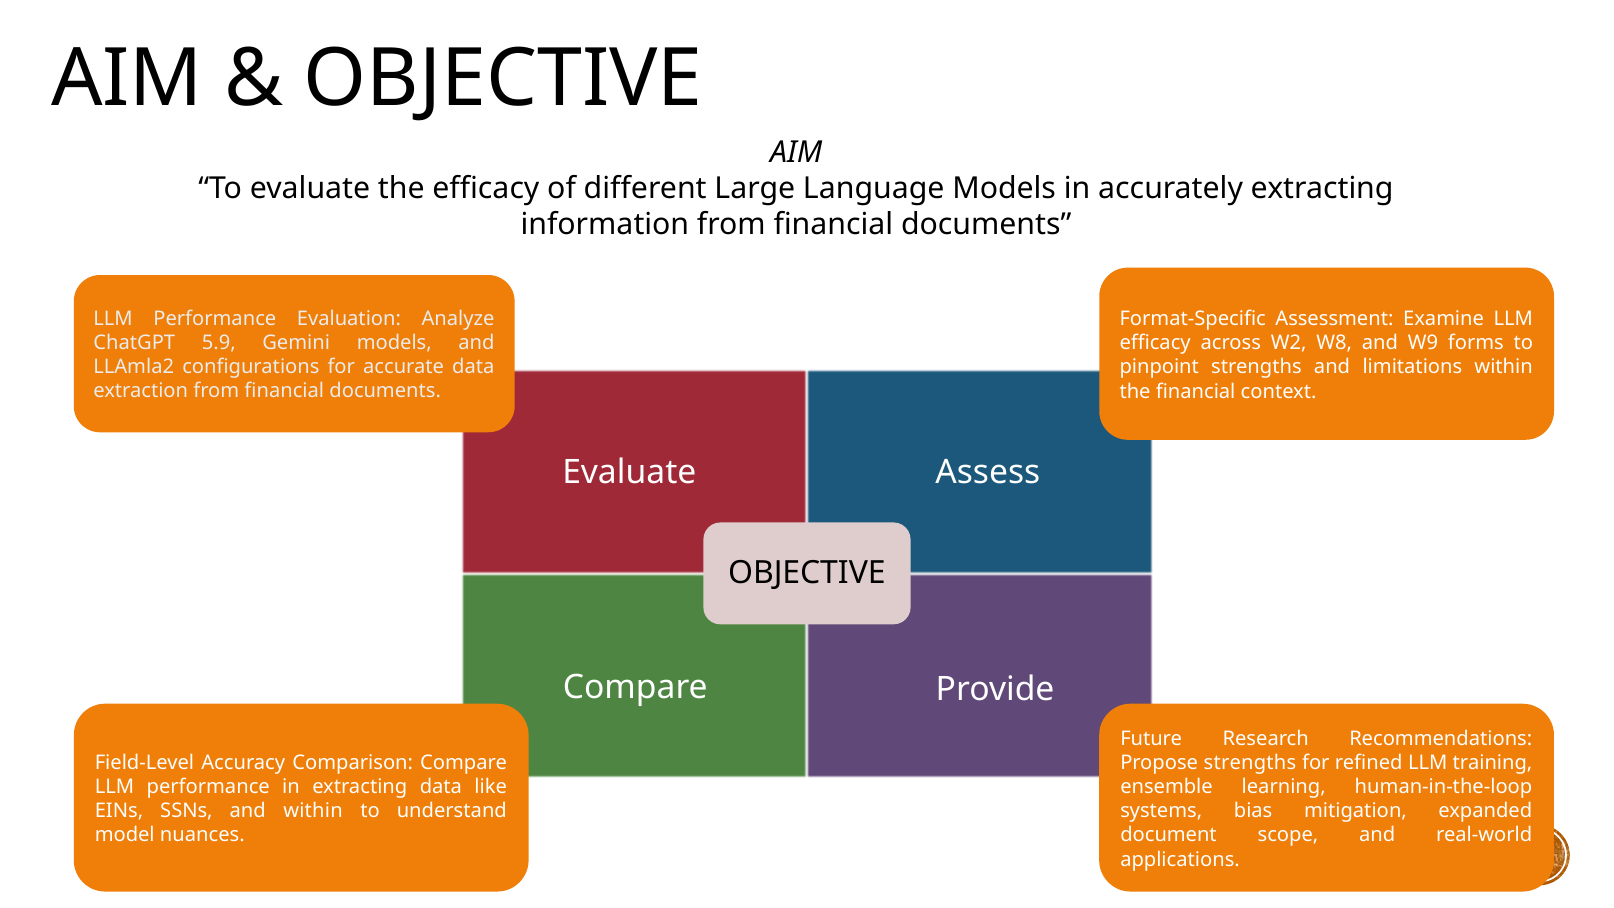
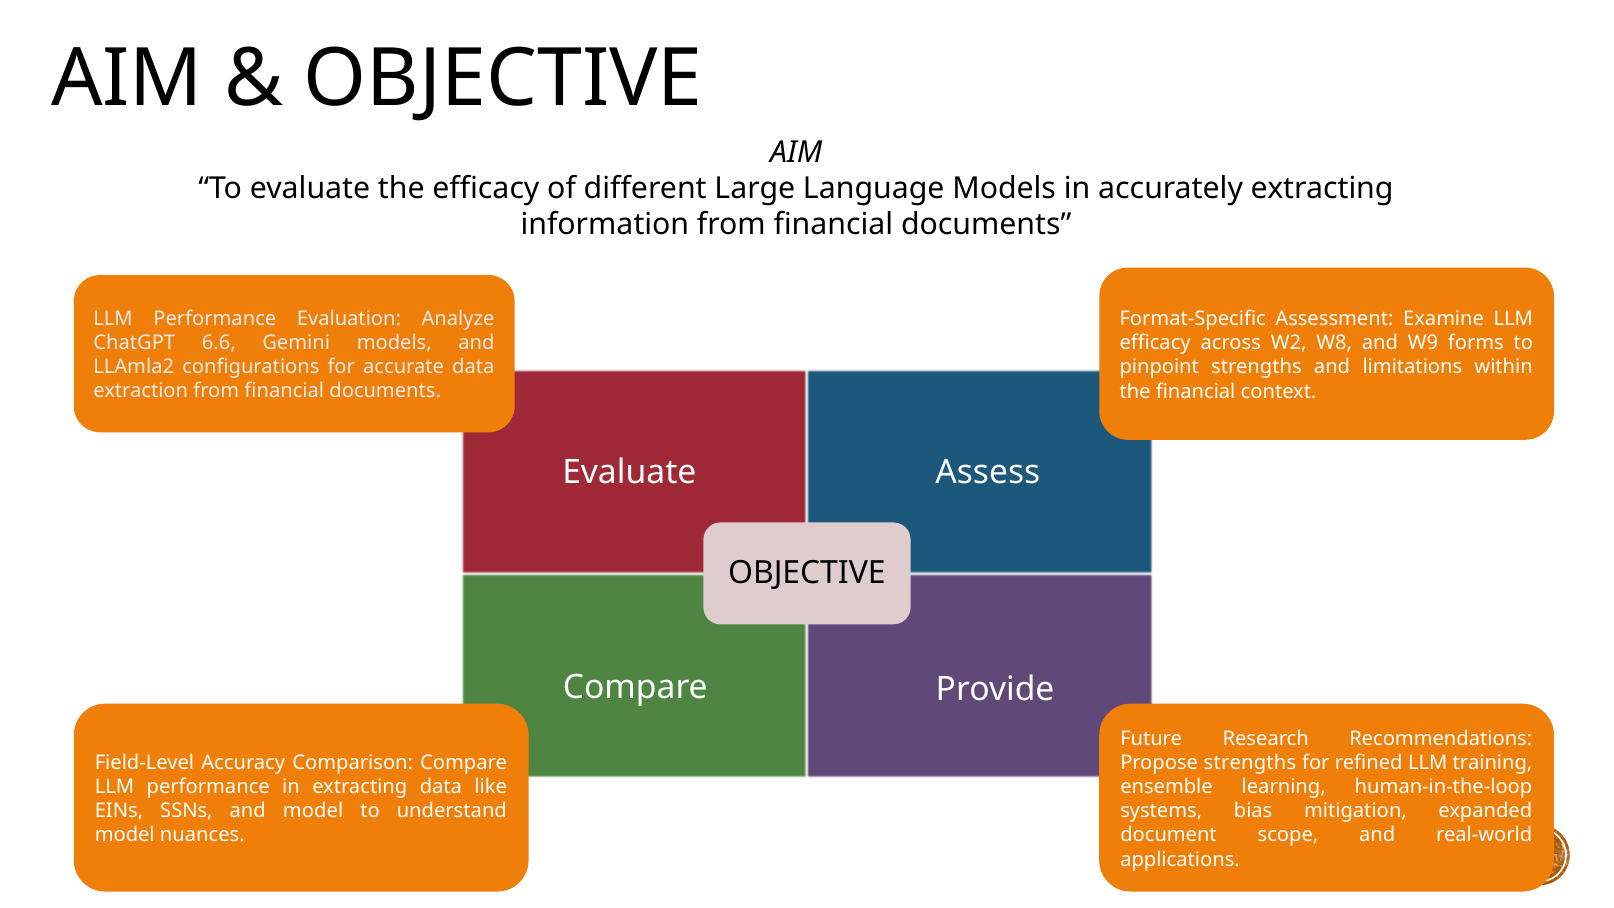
5.9: 5.9 -> 6.6
and within: within -> model
